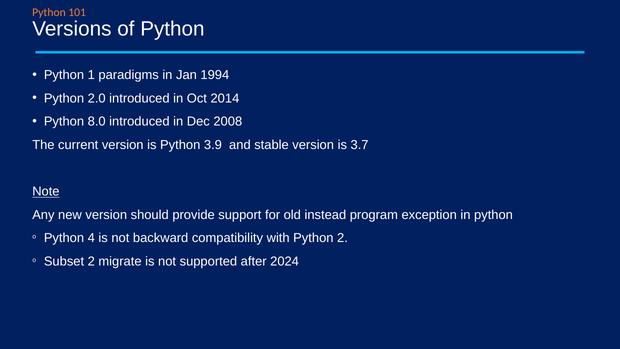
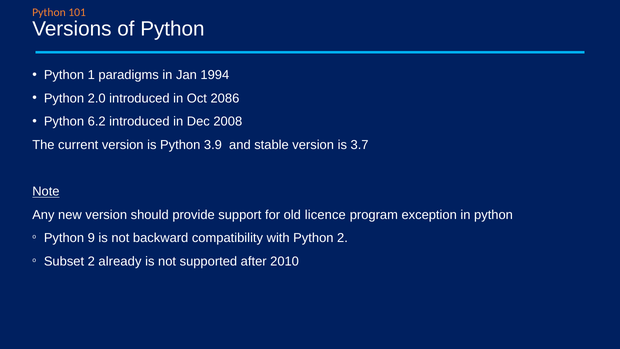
2014: 2014 -> 2086
8.0: 8.0 -> 6.2
instead: instead -> licence
4: 4 -> 9
migrate: migrate -> already
2024: 2024 -> 2010
